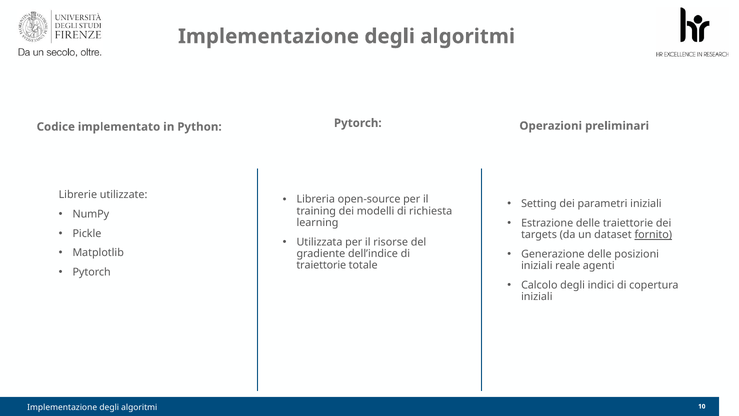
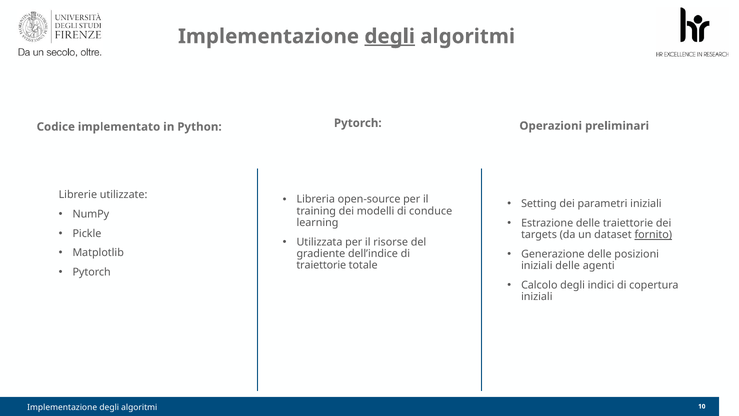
degli at (390, 36) underline: none -> present
richiesta: richiesta -> conduce
iniziali reale: reale -> delle
